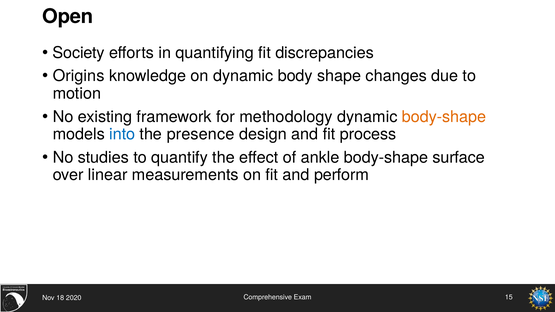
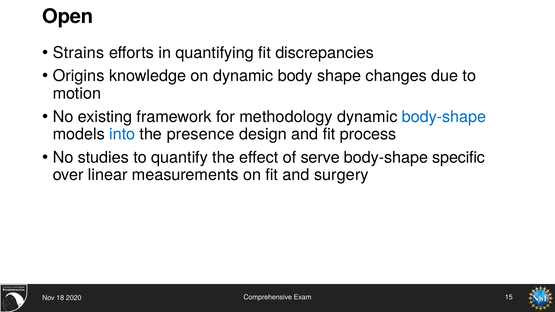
Society: Society -> Strains
body-shape at (444, 117) colour: orange -> blue
ankle: ankle -> serve
surface: surface -> specific
perform: perform -> surgery
